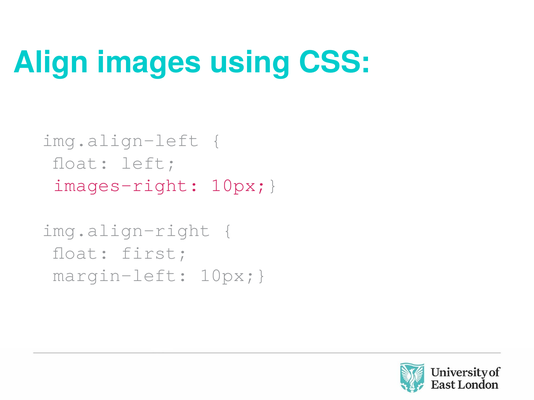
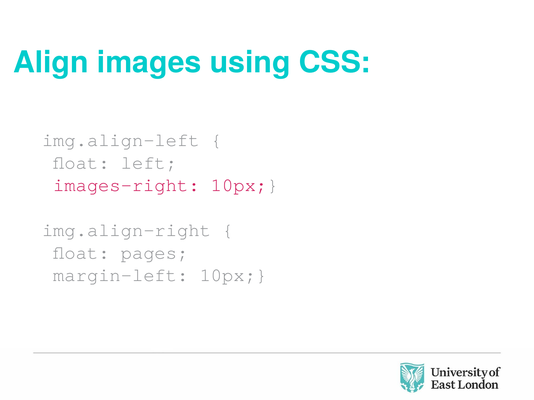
first: first -> pages
